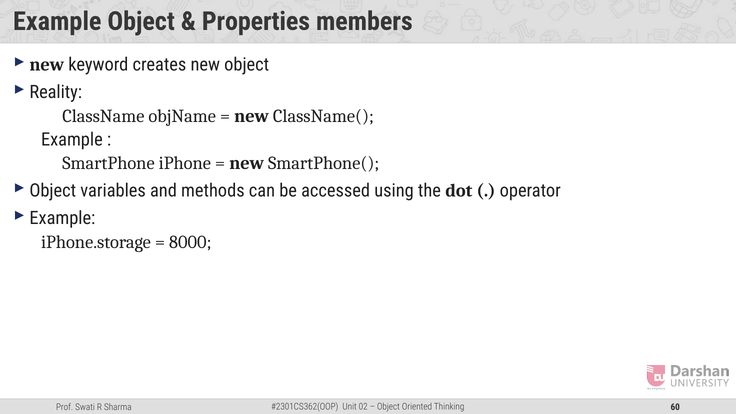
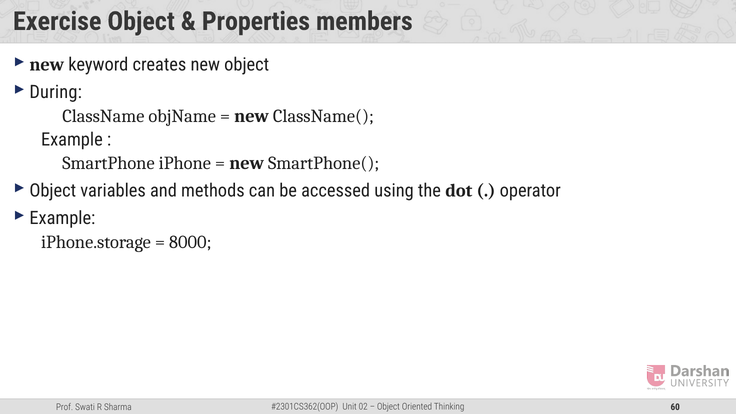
Example at (57, 21): Example -> Exercise
Reality: Reality -> During
